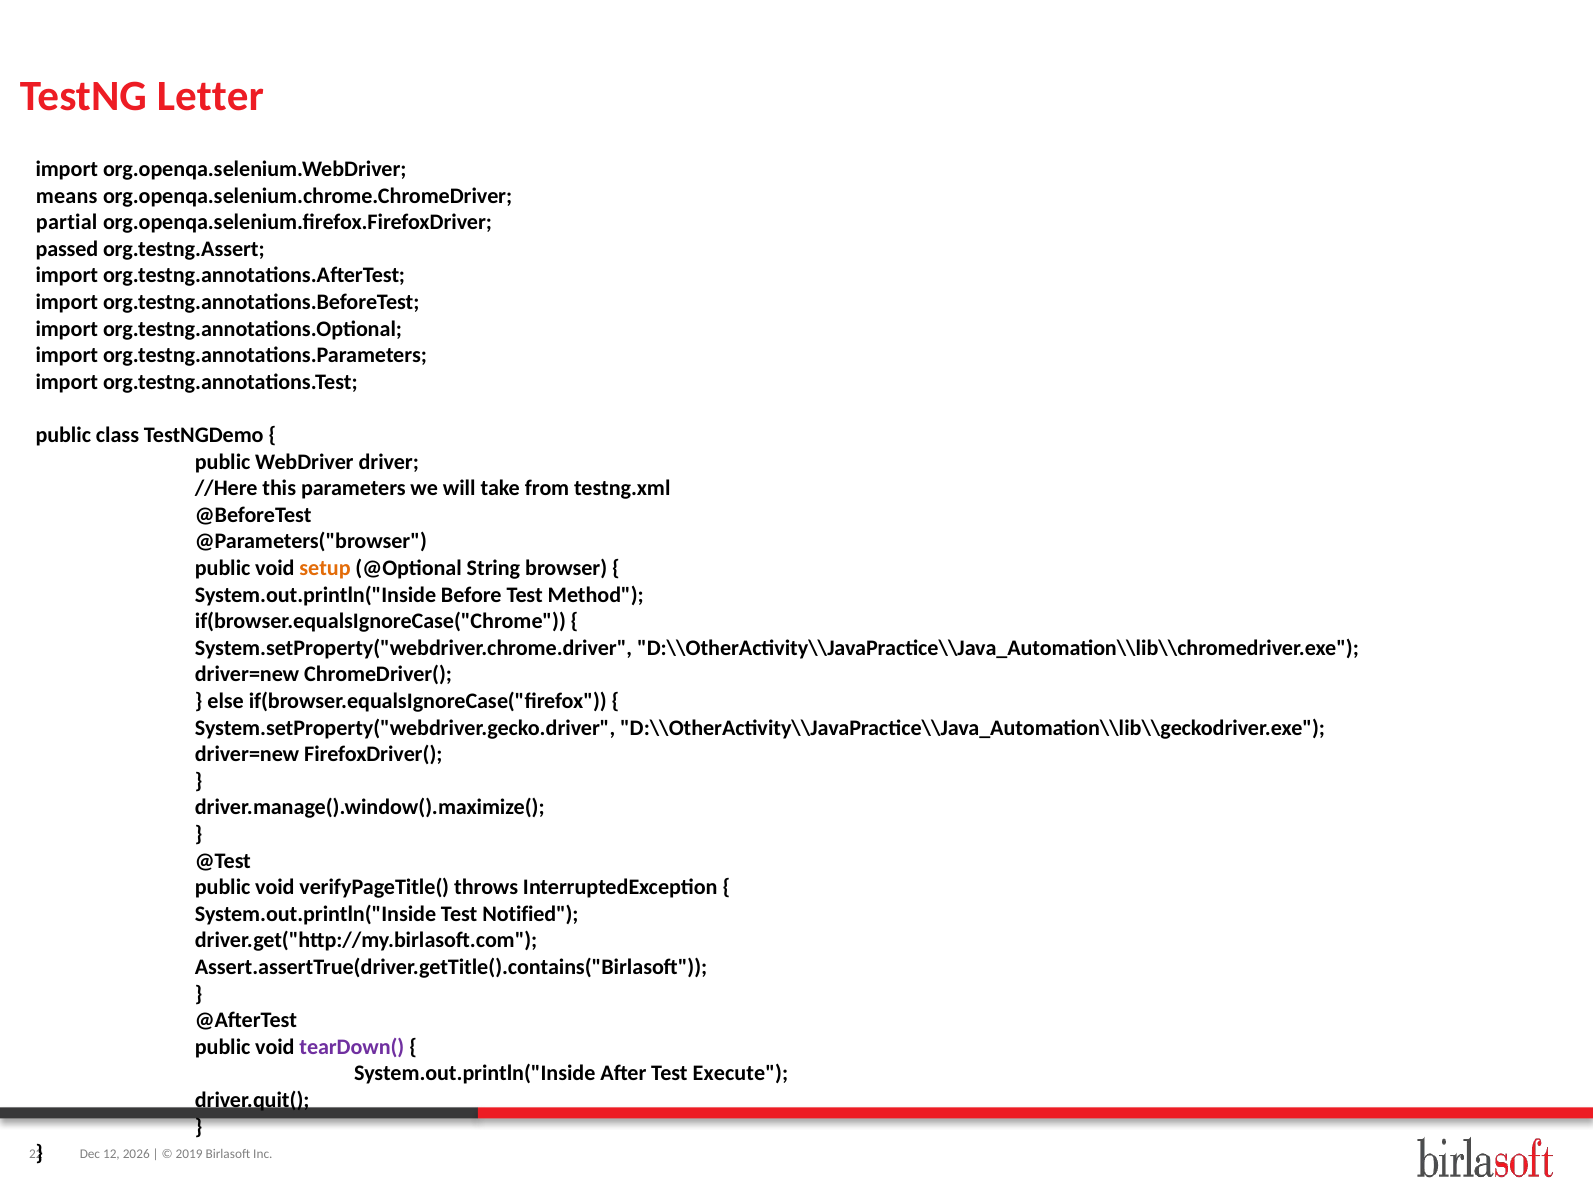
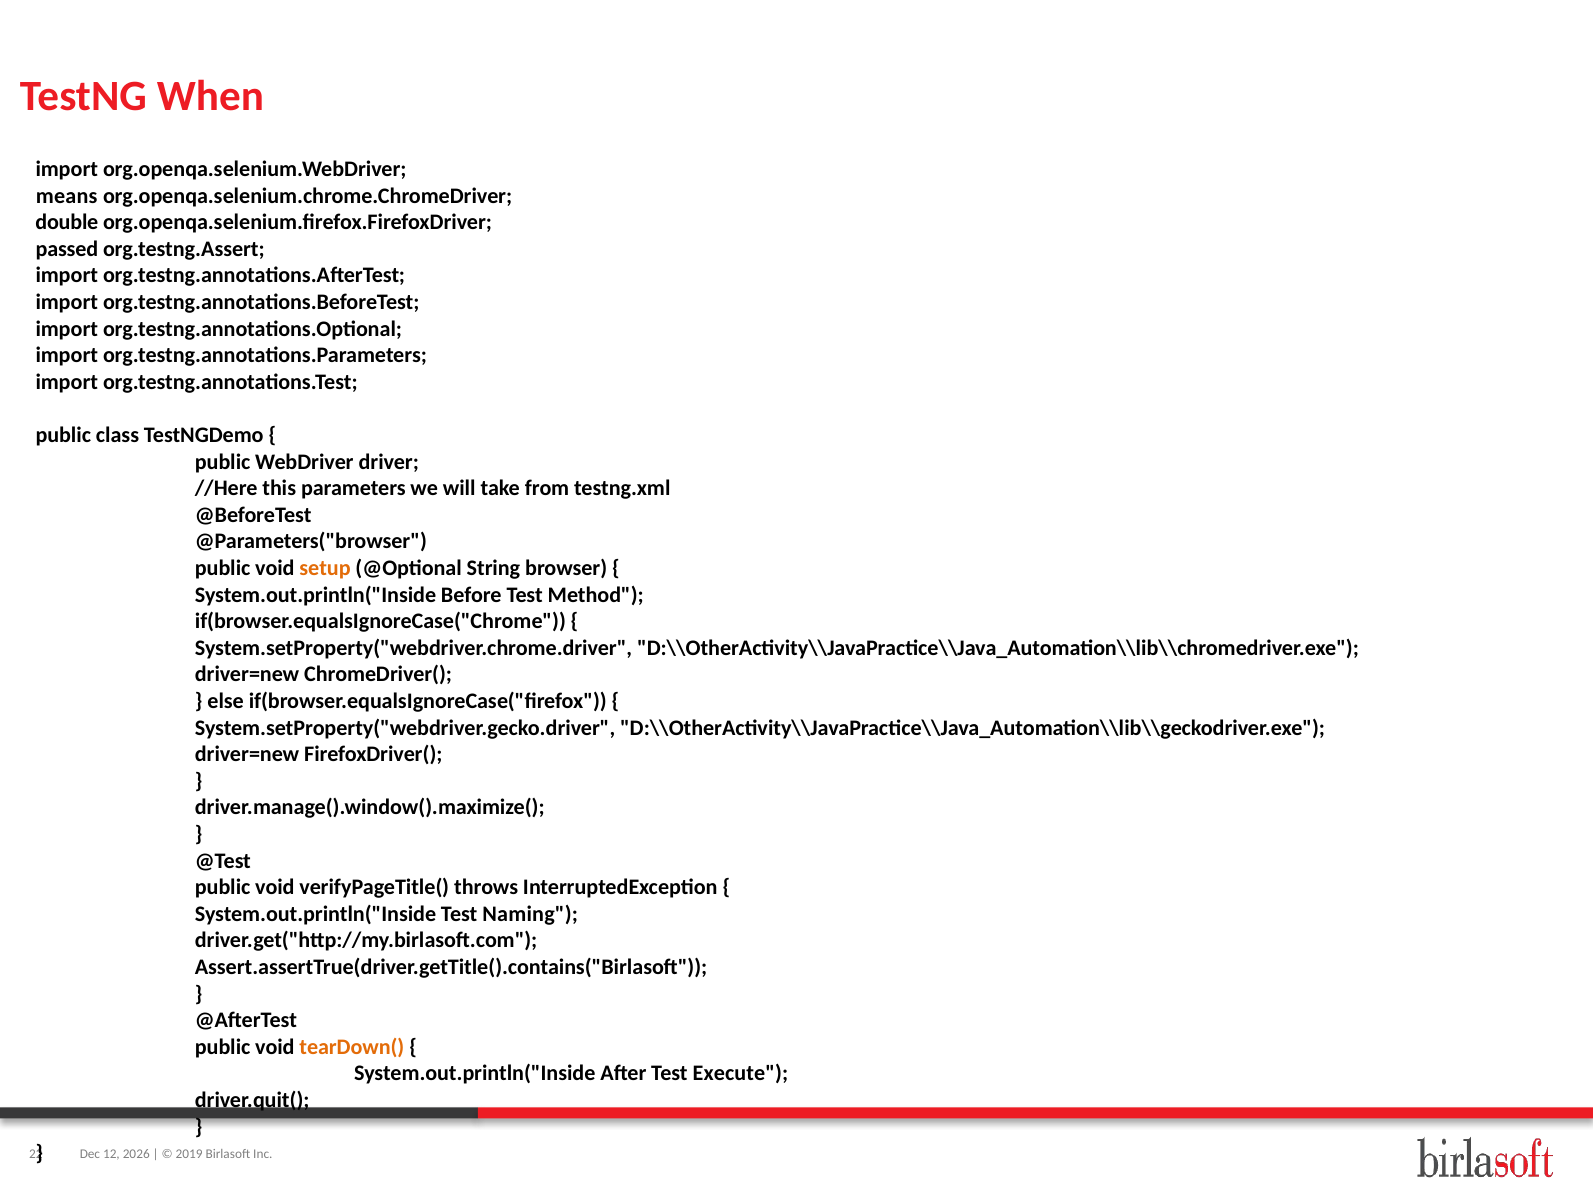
Letter: Letter -> When
partial: partial -> double
Notified: Notified -> Naming
tearDown( colour: purple -> orange
